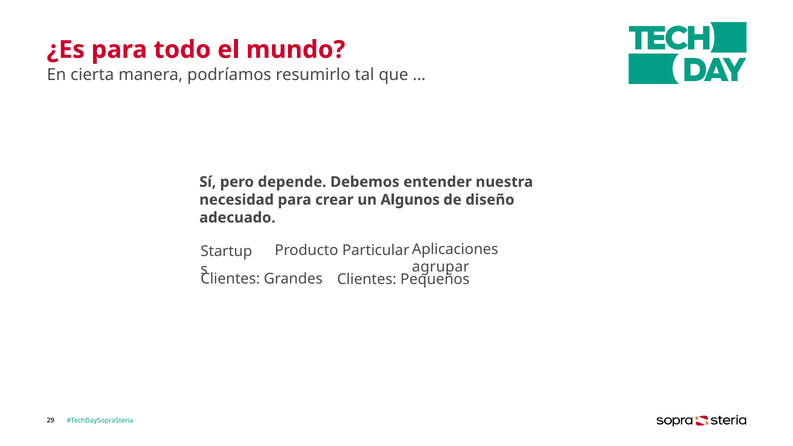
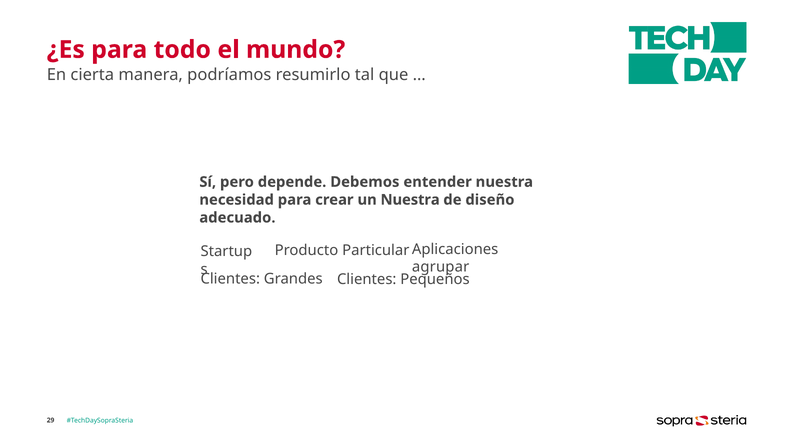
un Algunos: Algunos -> Nuestra
